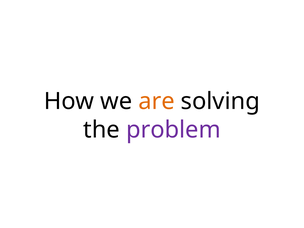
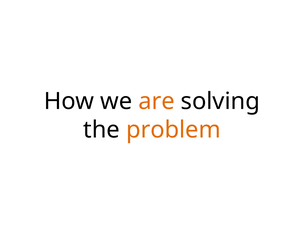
problem colour: purple -> orange
